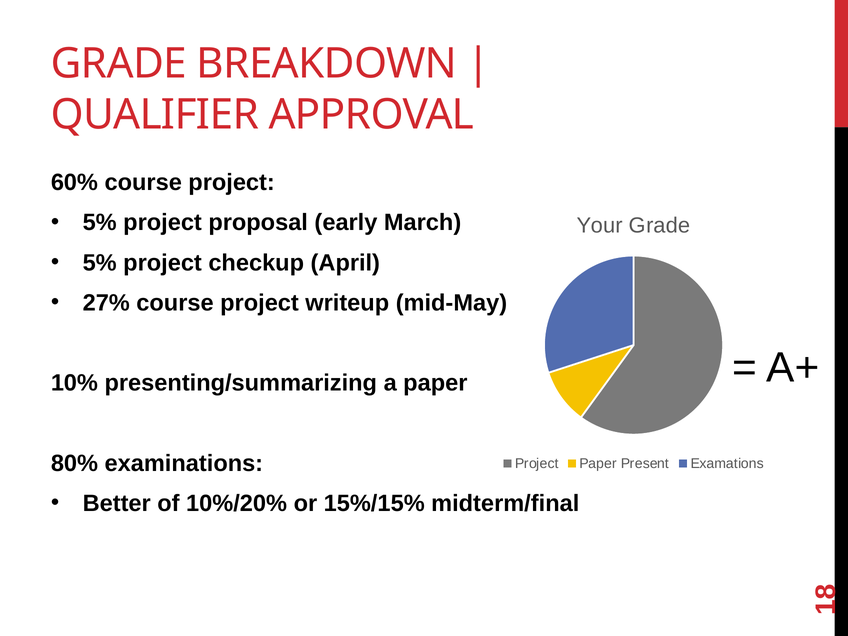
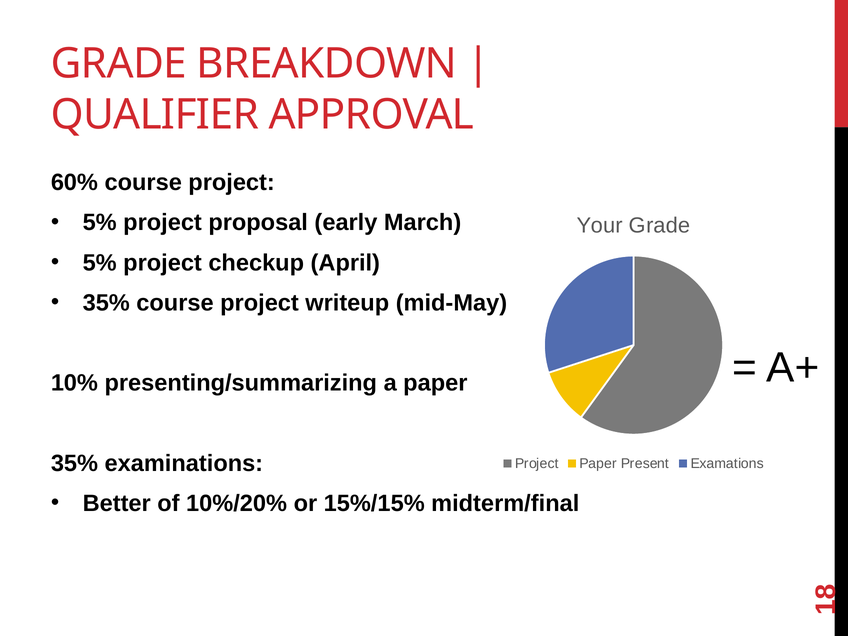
27% at (106, 303): 27% -> 35%
80% at (74, 463): 80% -> 35%
